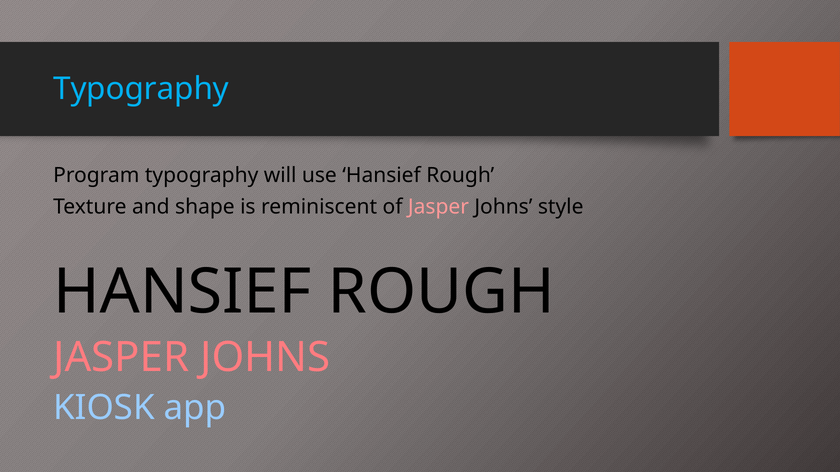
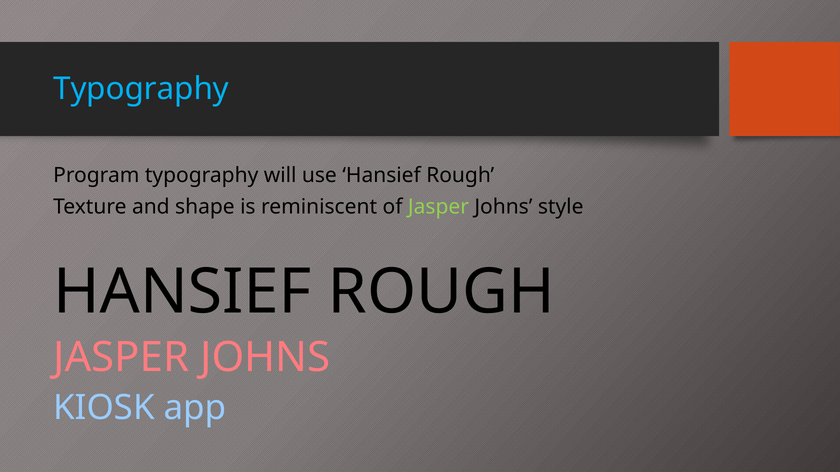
Jasper at (438, 207) colour: pink -> light green
